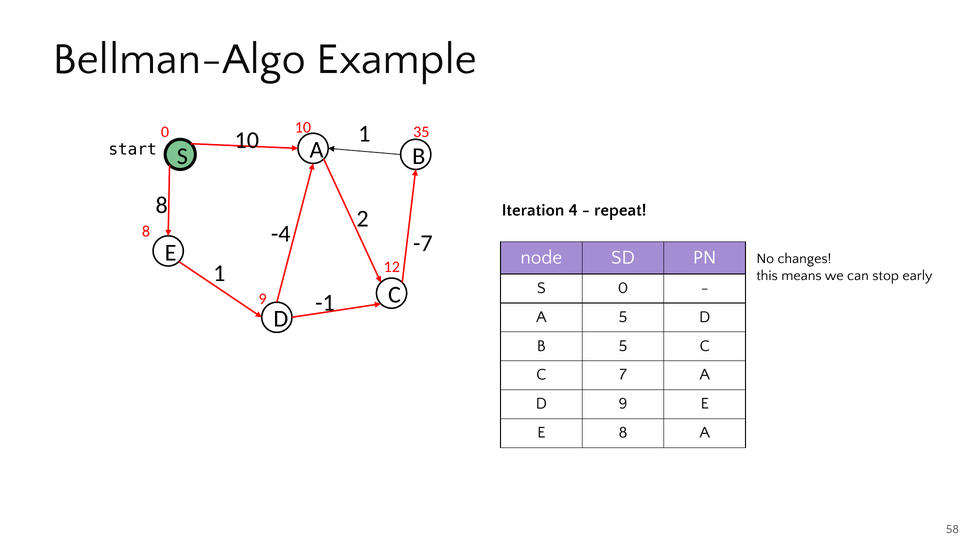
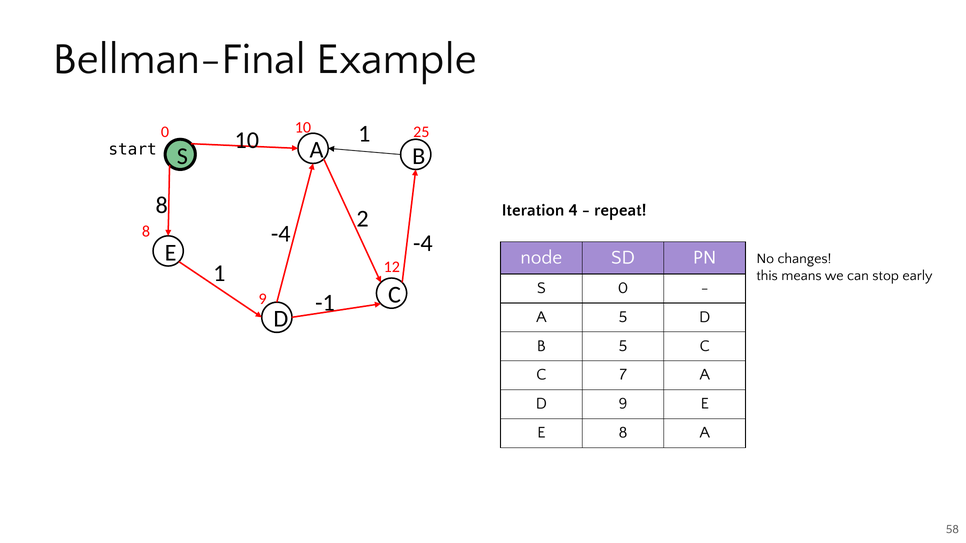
Bellman-Algo: Bellman-Algo -> Bellman-Final
35: 35 -> 25
-7 at (423, 243): -7 -> -4
